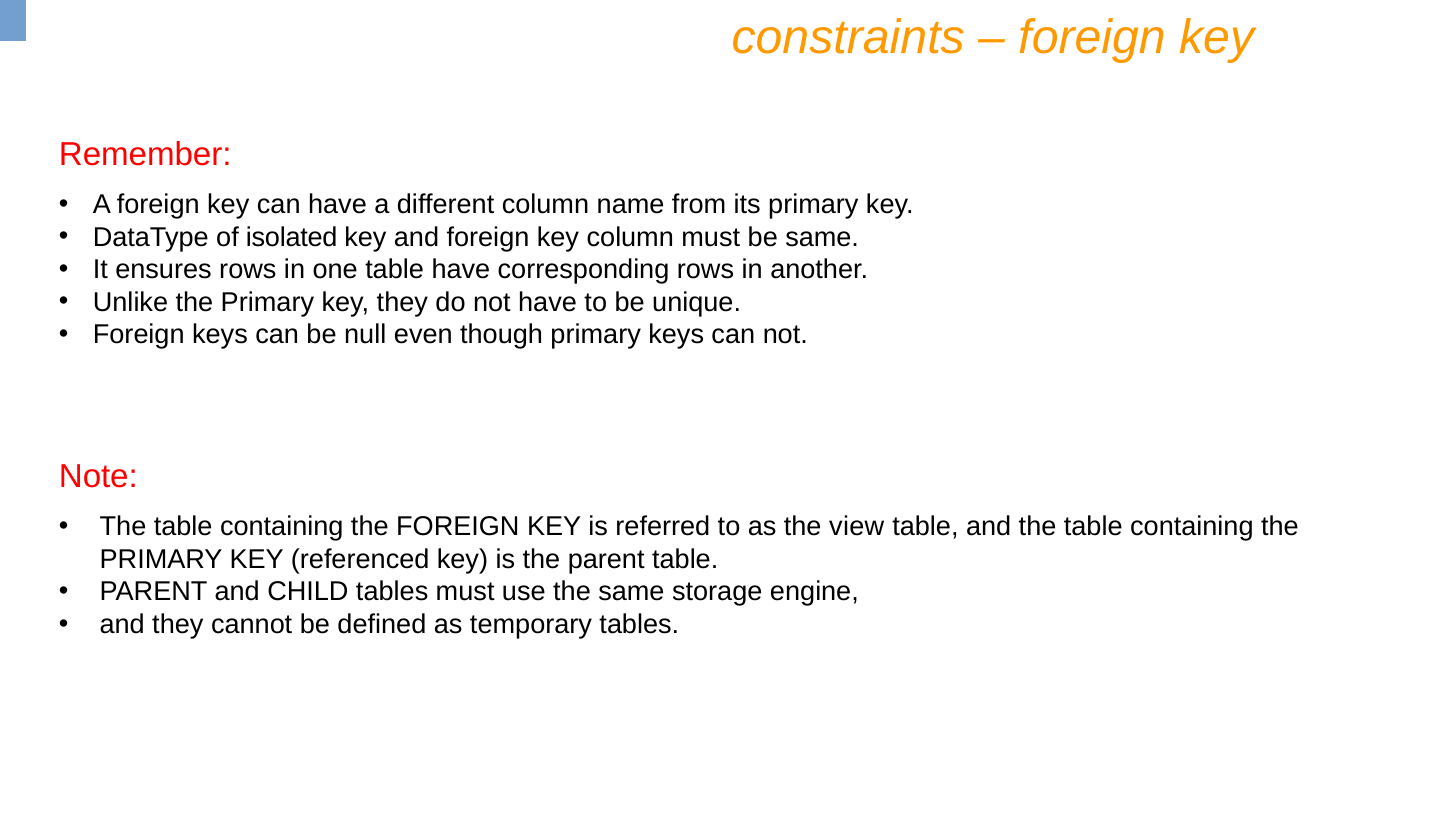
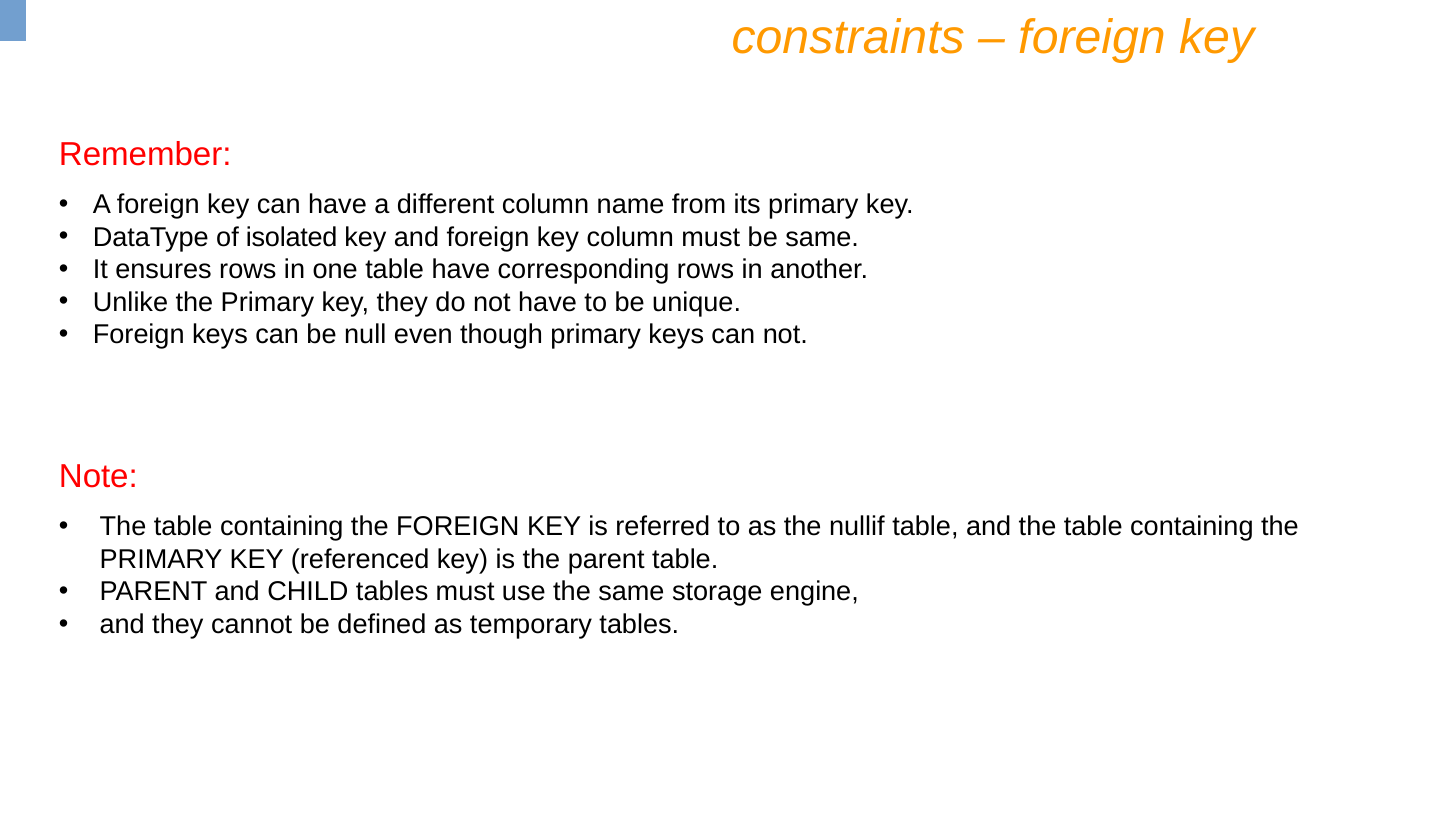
view: view -> nullif
